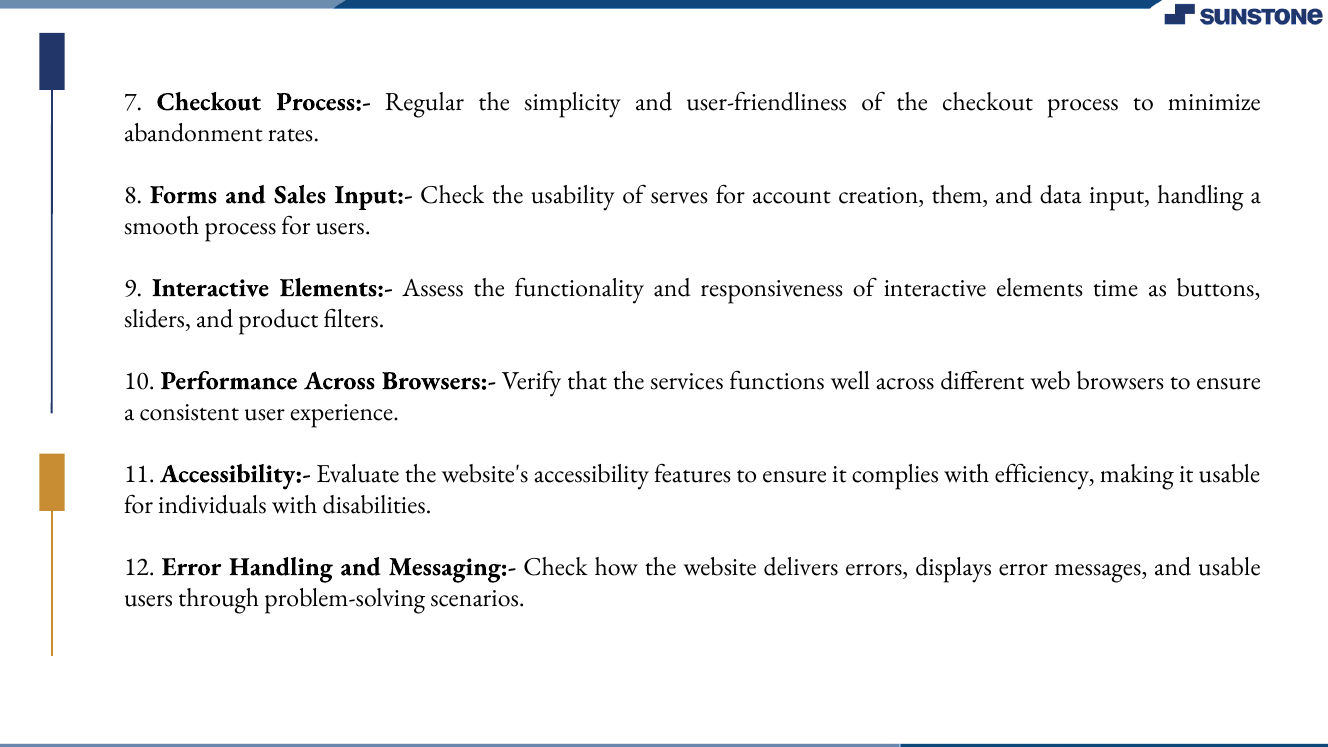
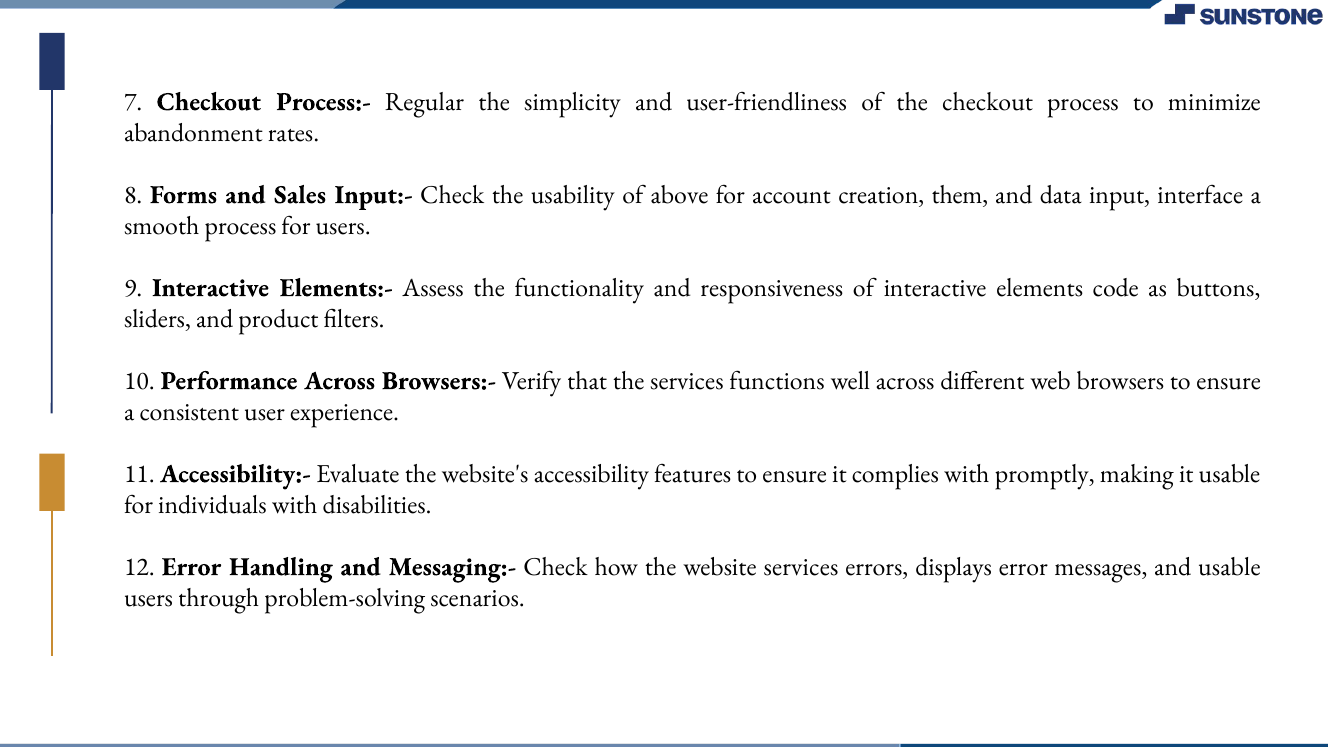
serves: serves -> above
input handling: handling -> interface
time: time -> code
efficiency: efficiency -> promptly
website delivers: delivers -> services
